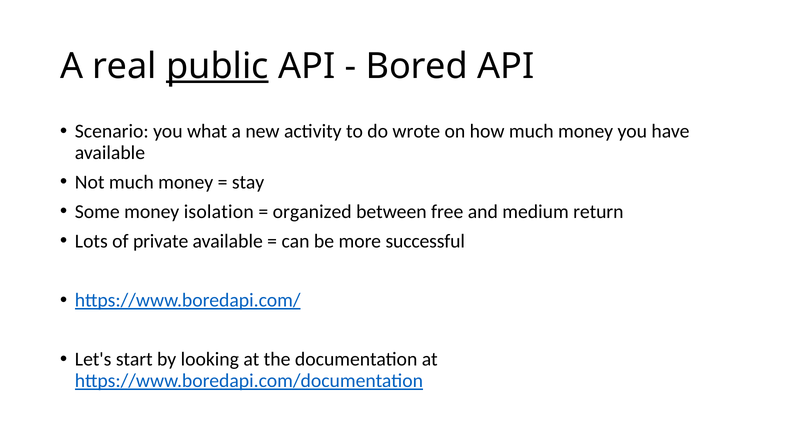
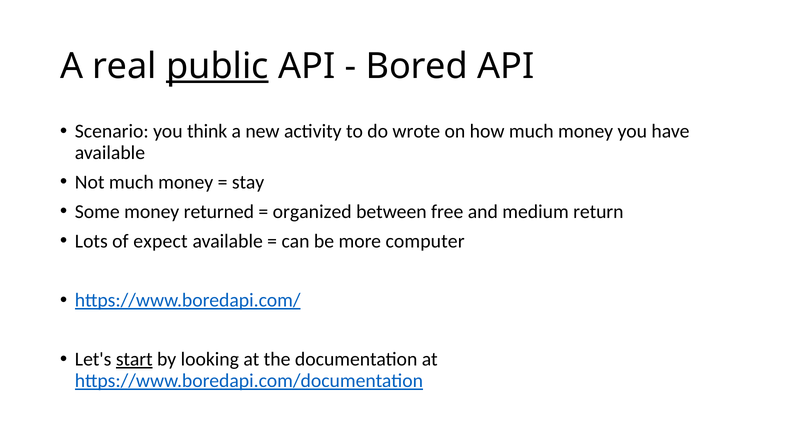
what: what -> think
isolation: isolation -> returned
private: private -> expect
successful: successful -> computer
start underline: none -> present
